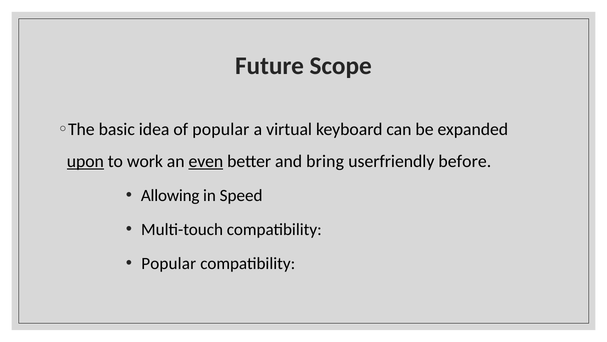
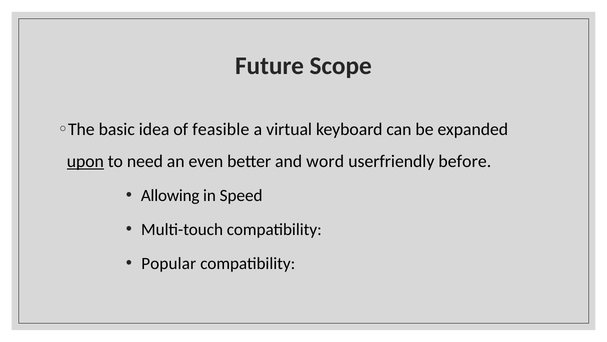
of popular: popular -> feasible
work: work -> need
even underline: present -> none
bring: bring -> word
